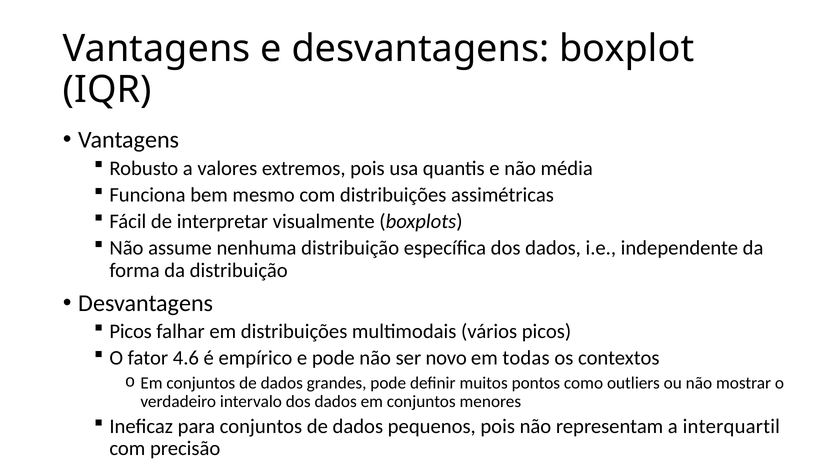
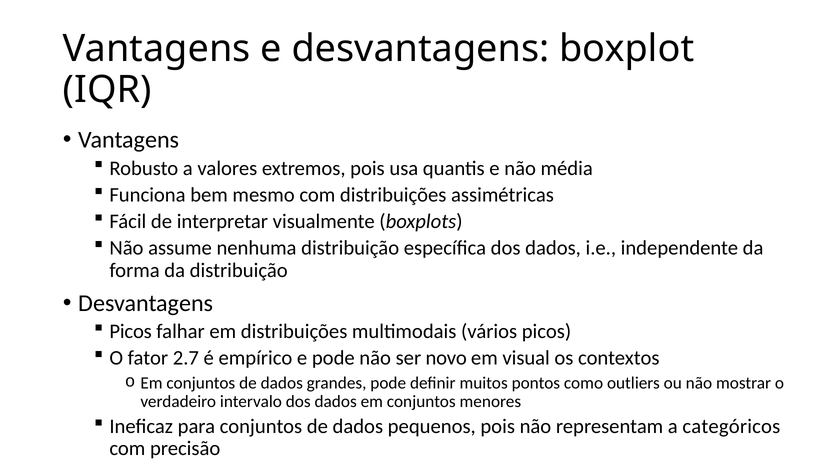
4.6: 4.6 -> 2.7
todas: todas -> visual
interquartil: interquartil -> categóricos
